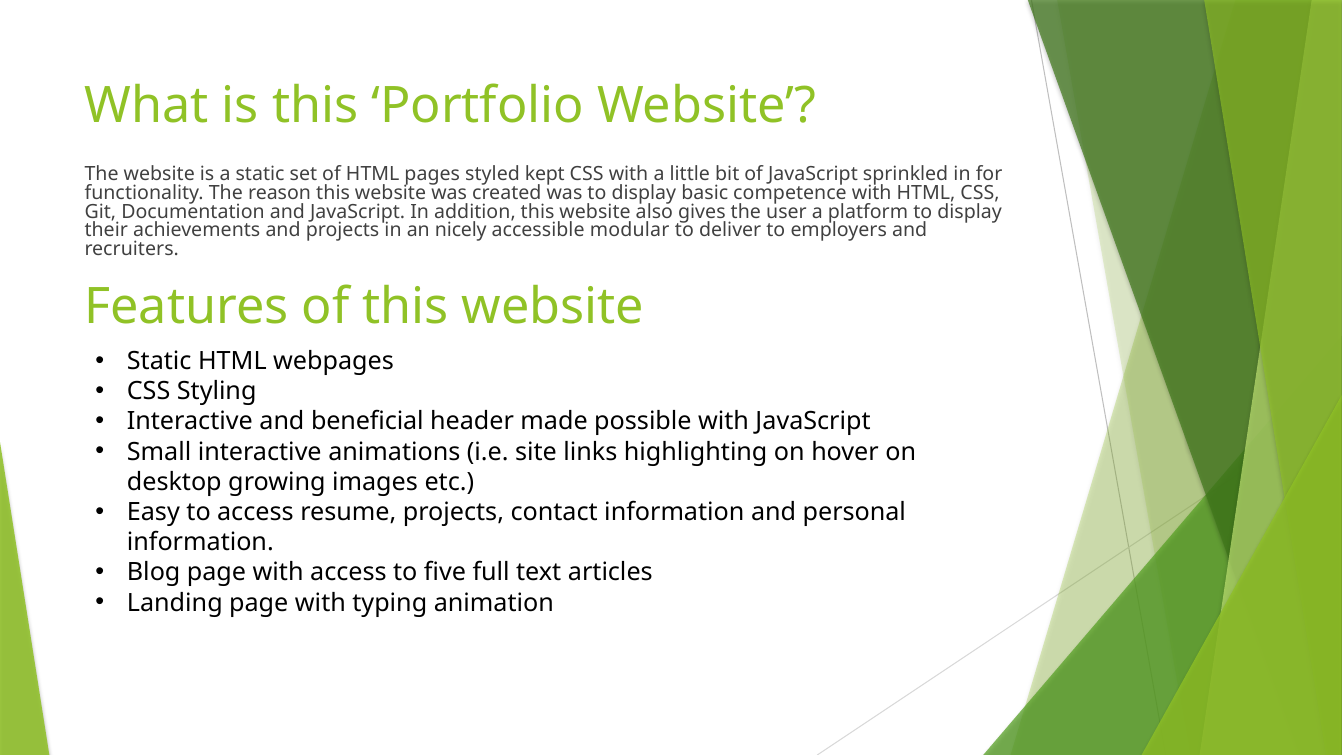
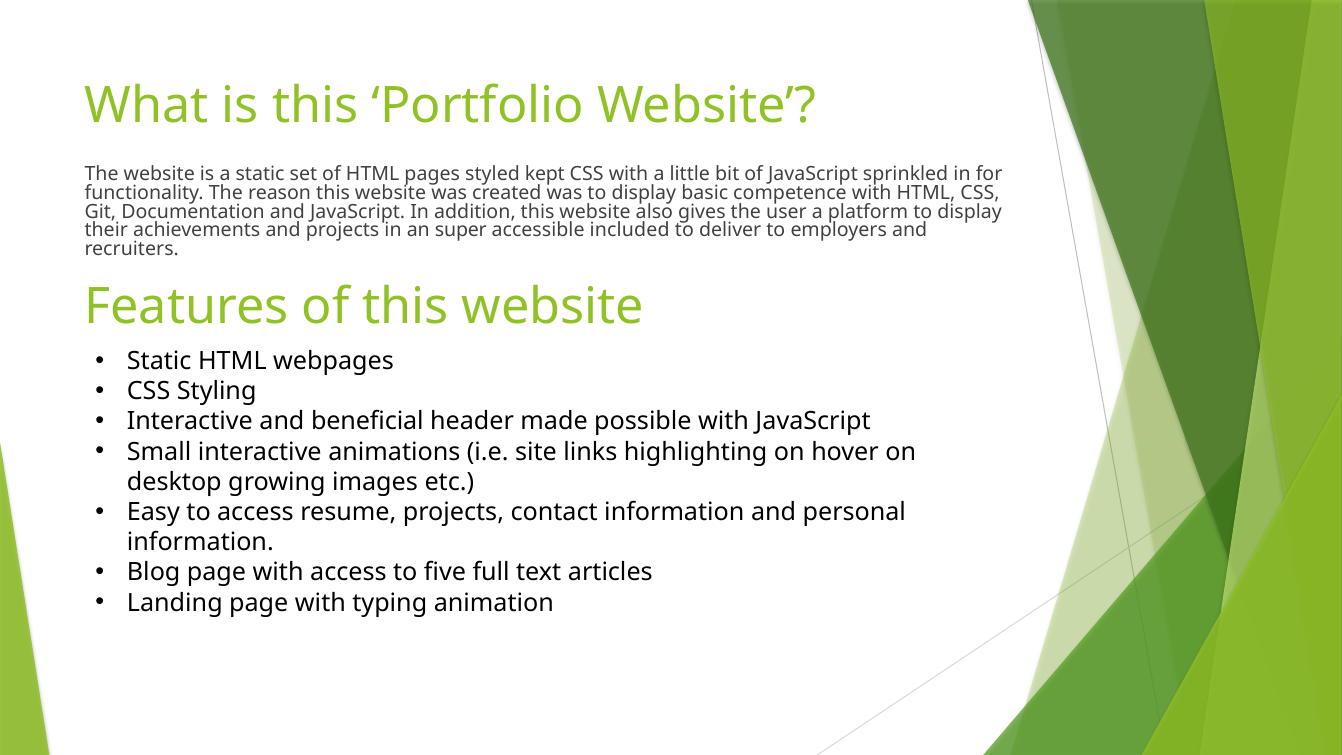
nicely: nicely -> super
modular: modular -> included
